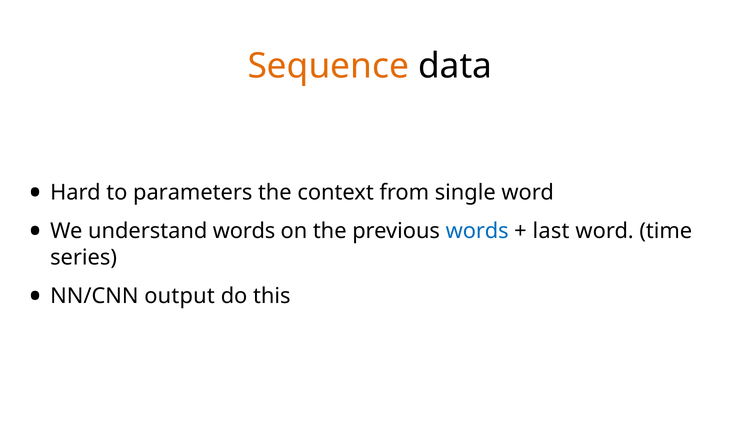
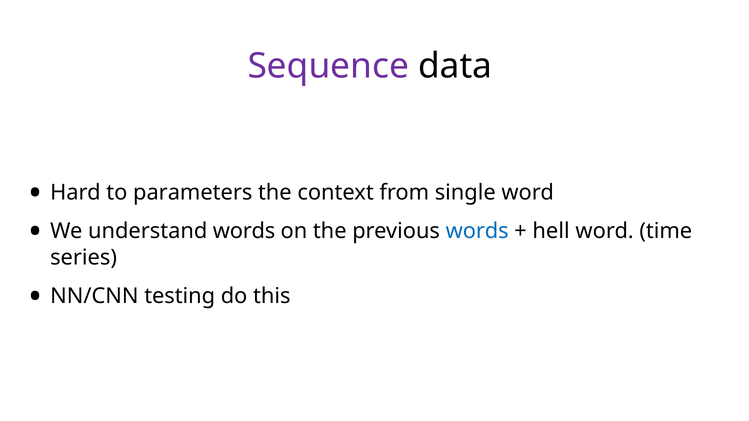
Sequence colour: orange -> purple
last: last -> hell
output: output -> testing
